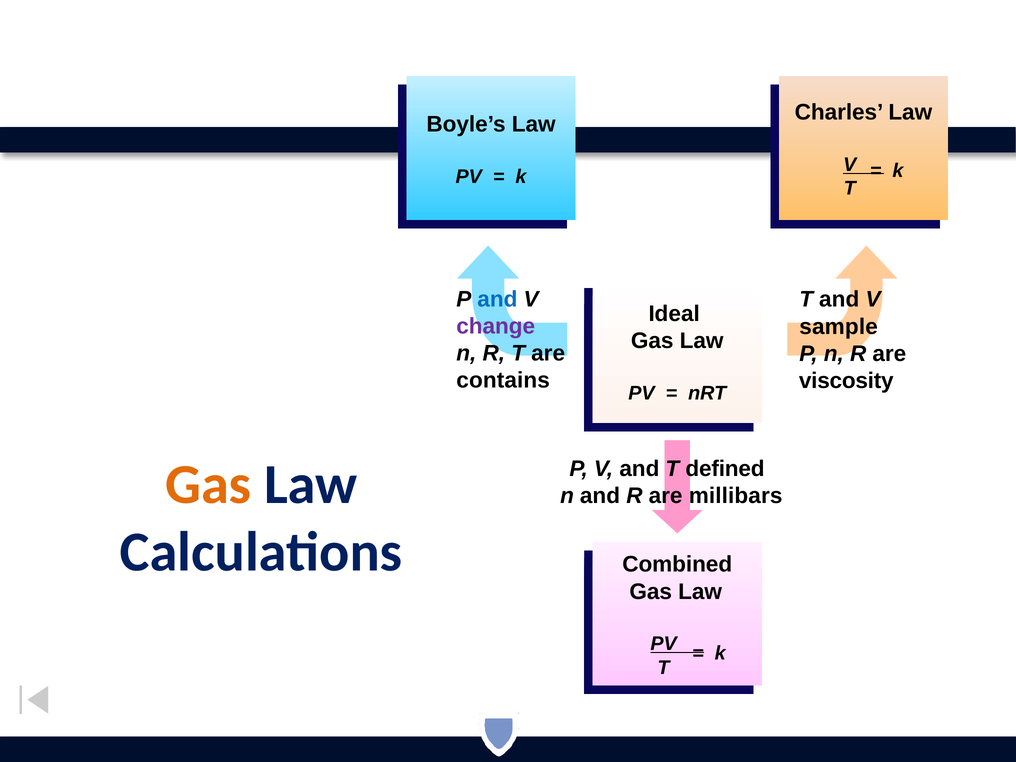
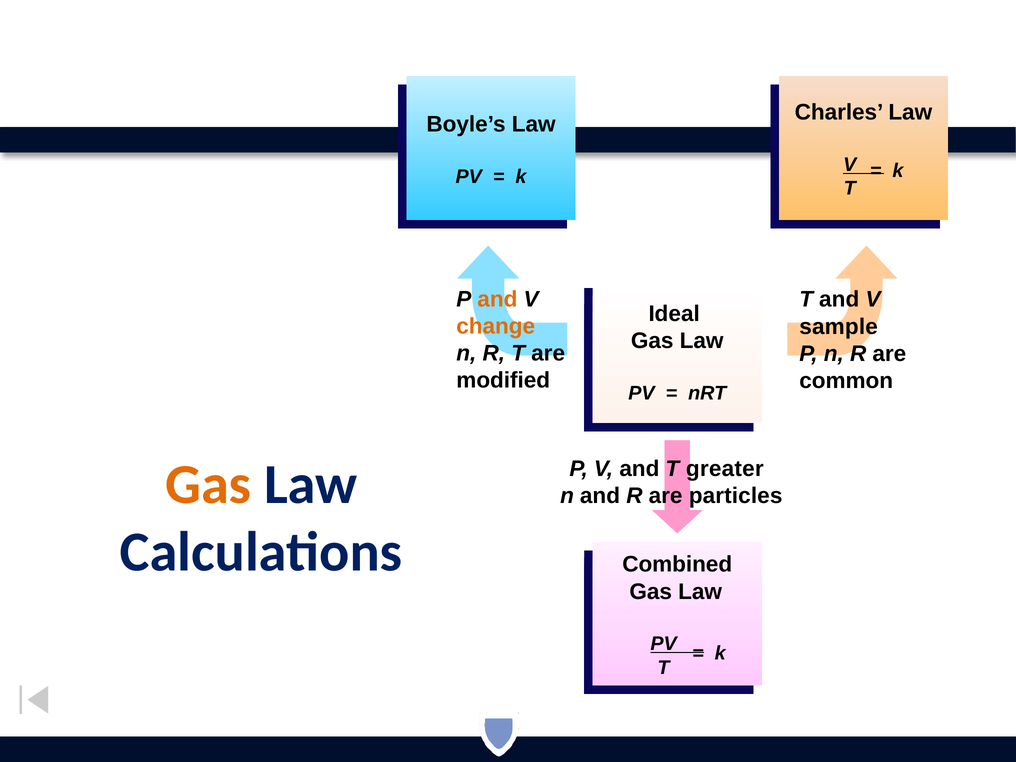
and at (497, 299) colour: blue -> orange
change colour: purple -> orange
contains: contains -> modified
viscosity: viscosity -> common
defined: defined -> greater
millibars: millibars -> particles
